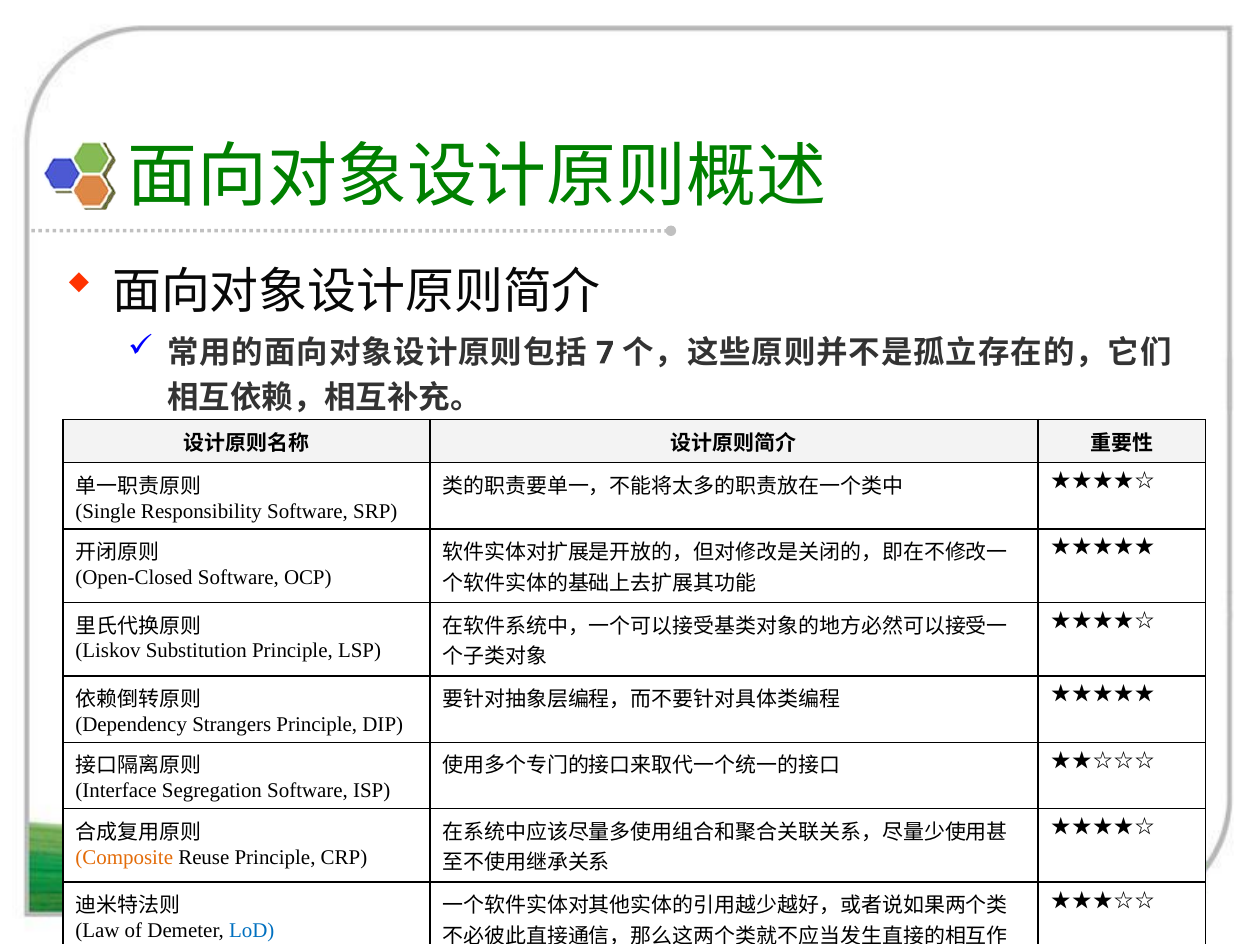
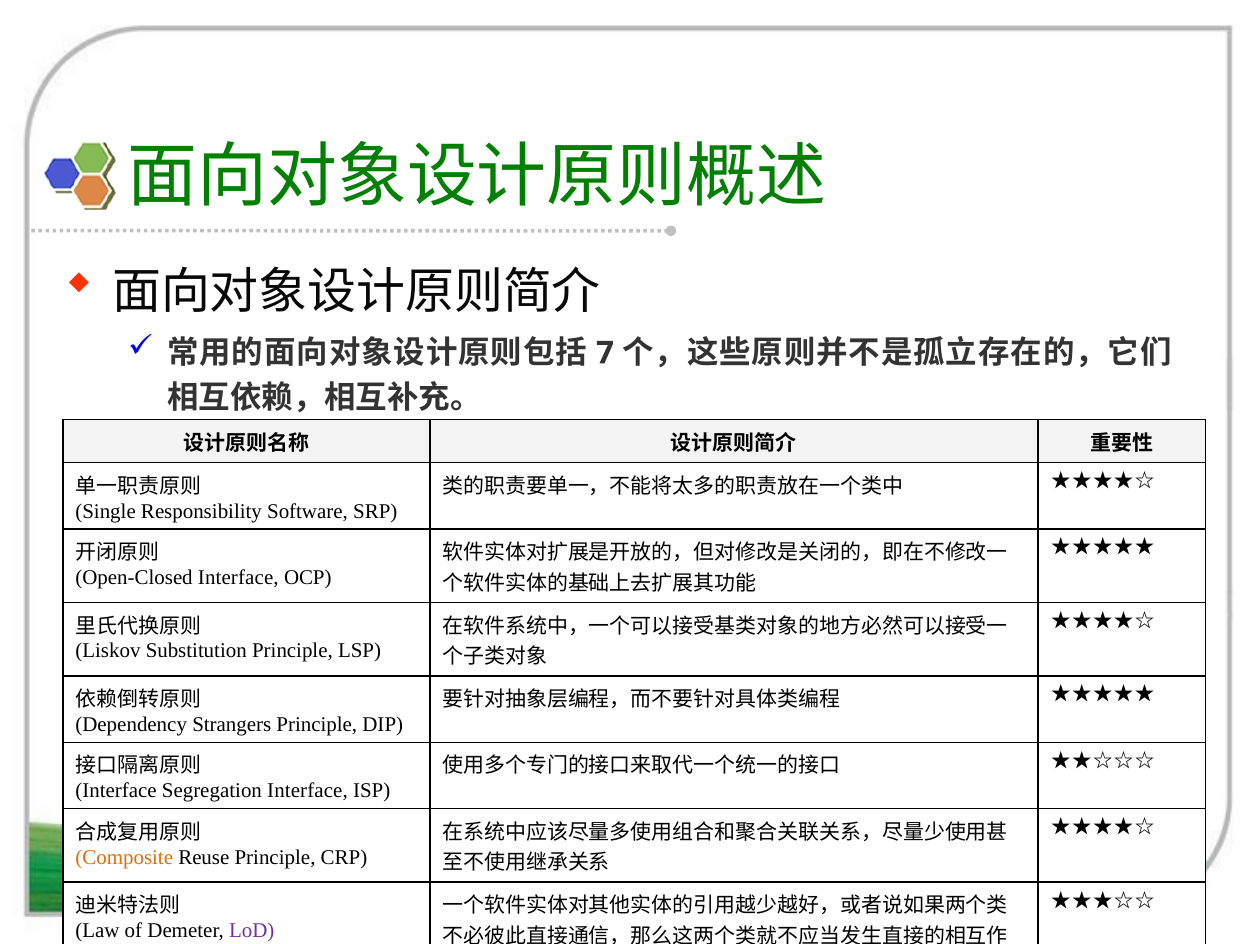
Open-Closed Software: Software -> Interface
Segregation Software: Software -> Interface
LoD colour: blue -> purple
